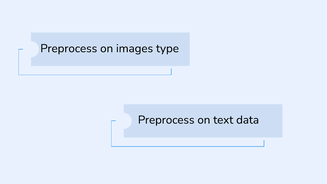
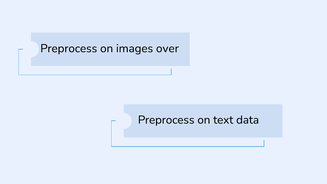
type: type -> over
